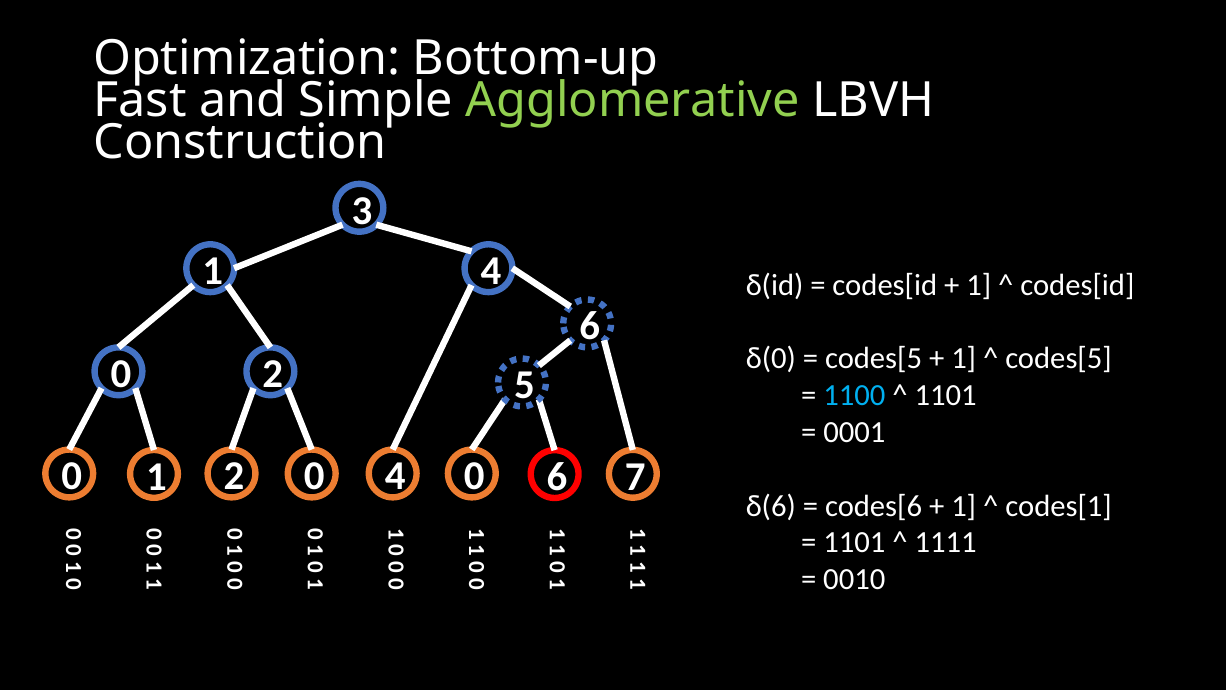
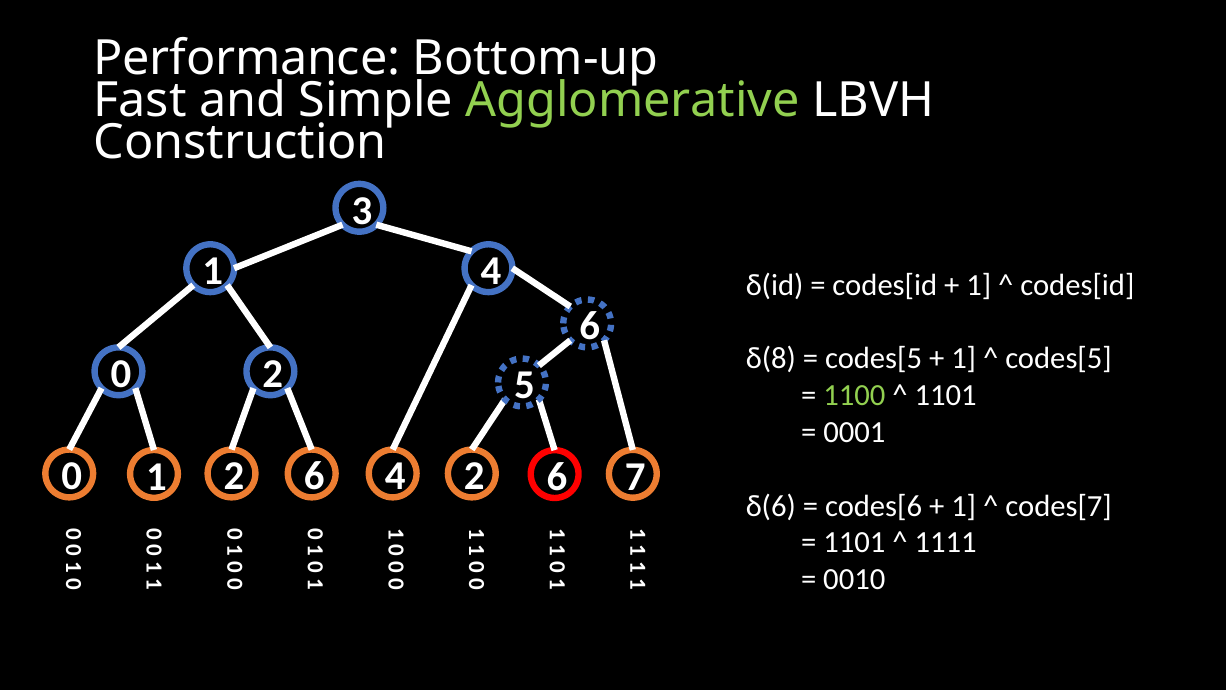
Optimization: Optimization -> Performance
δ(0: δ(0 -> δ(8
1100 colour: light blue -> light green
2 0: 0 -> 6
4 0: 0 -> 2
codes[1: codes[1 -> codes[7
